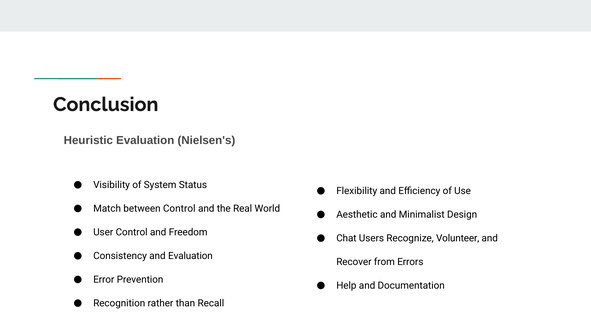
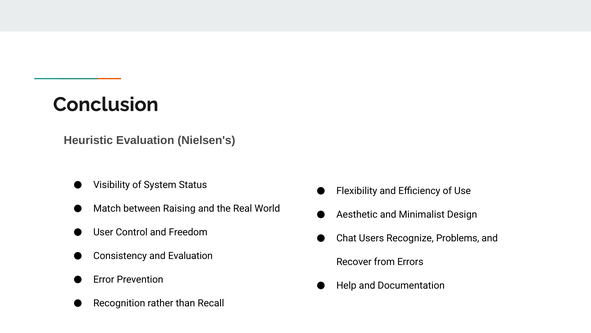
between Control: Control -> Raising
Volunteer: Volunteer -> Problems
